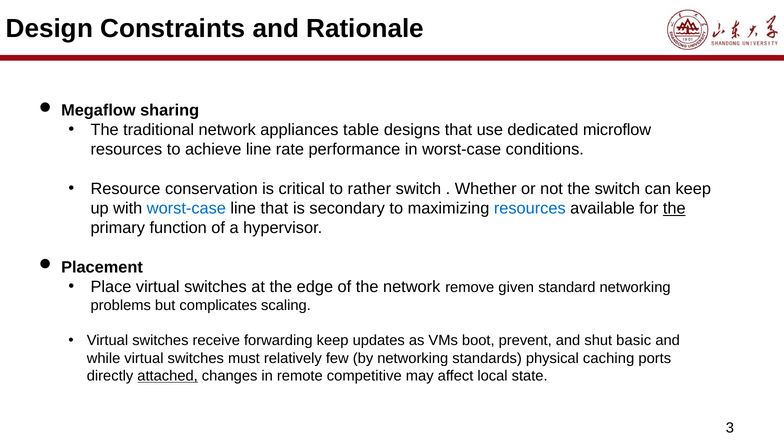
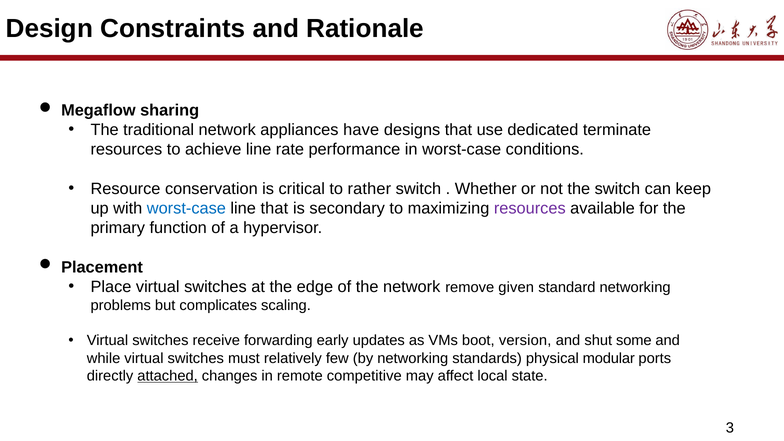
table: table -> have
microflow: microflow -> terminate
resources at (530, 208) colour: blue -> purple
the at (674, 208) underline: present -> none
forwarding keep: keep -> early
prevent: prevent -> version
basic: basic -> some
caching: caching -> modular
